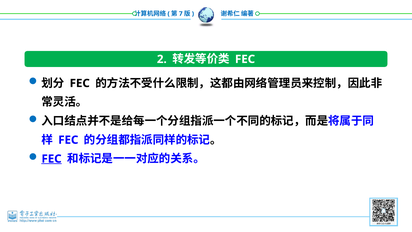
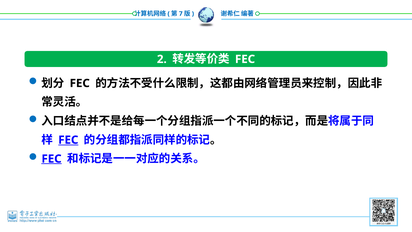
FEC at (68, 140) underline: none -> present
